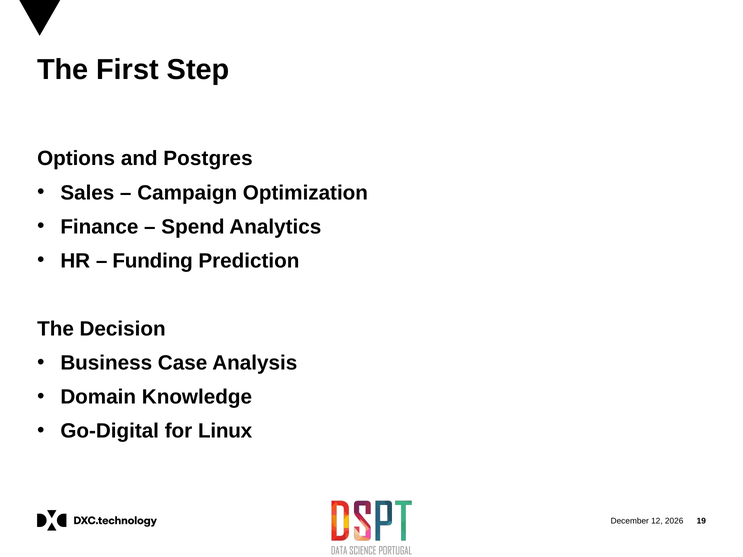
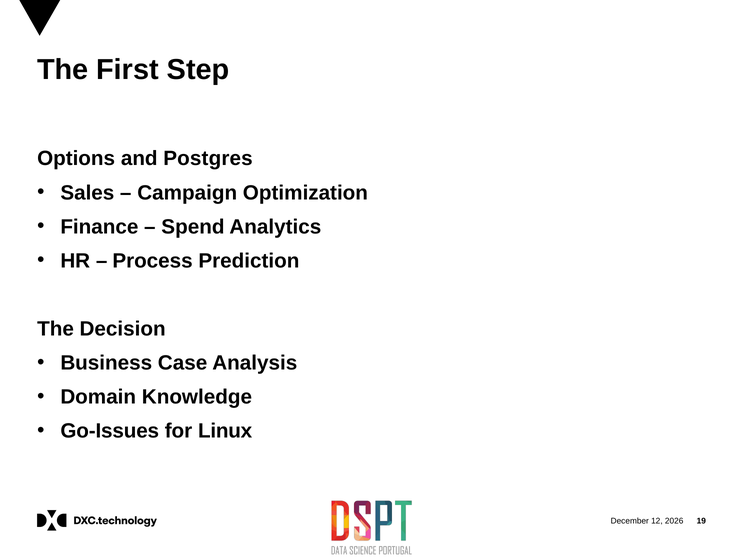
Funding: Funding -> Process
Go-Digital: Go-Digital -> Go-Issues
